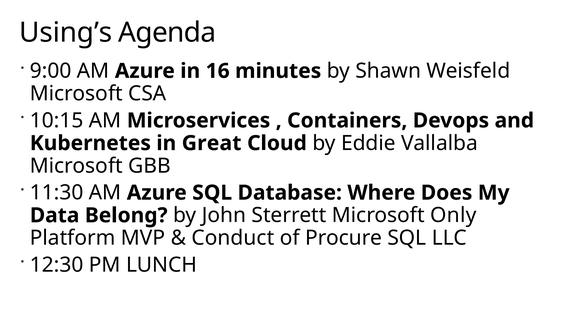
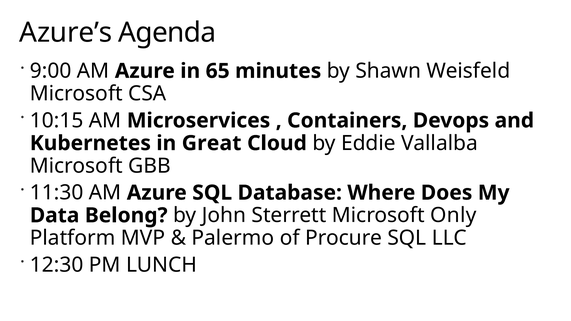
Using’s: Using’s -> Azure’s
16: 16 -> 65
Conduct: Conduct -> Palermo
